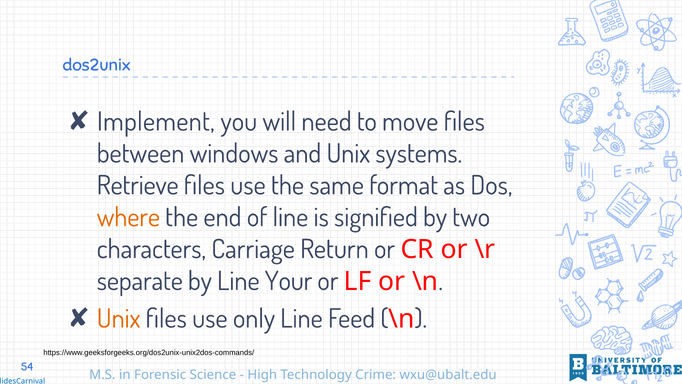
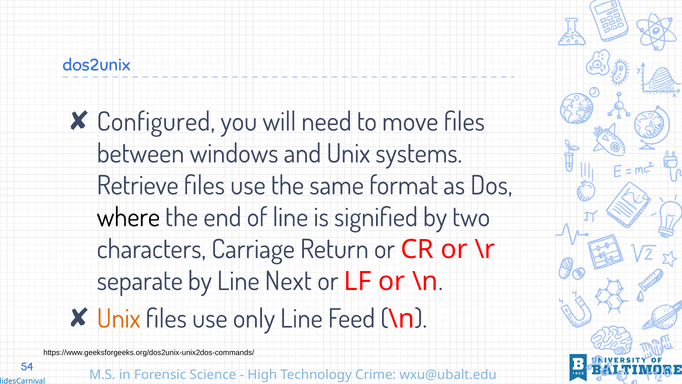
Implement: Implement -> Configured
where colour: orange -> black
Your: Your -> Next
